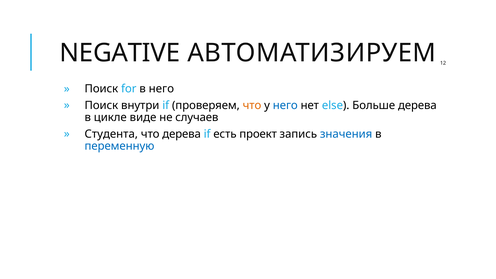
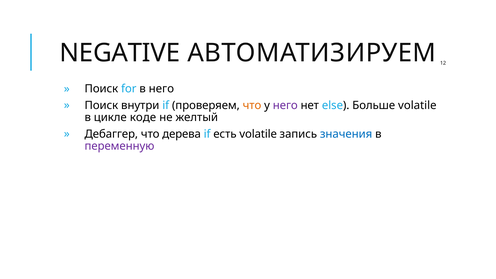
него at (285, 105) colour: blue -> purple
Больше дерева: дерева -> volatile
виде: виде -> коде
случаев: случаев -> желтый
Студента: Студента -> Дебаггер
есть проект: проект -> volatile
переменную colour: blue -> purple
